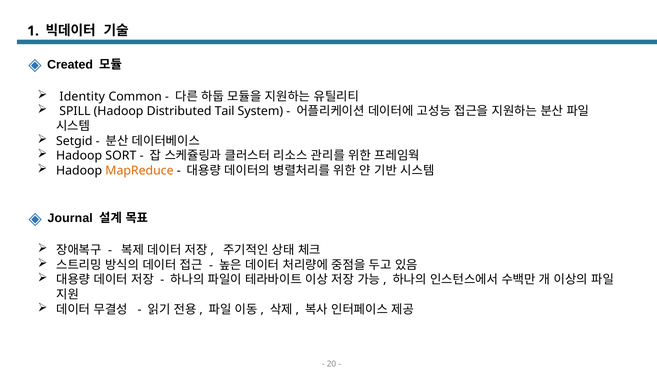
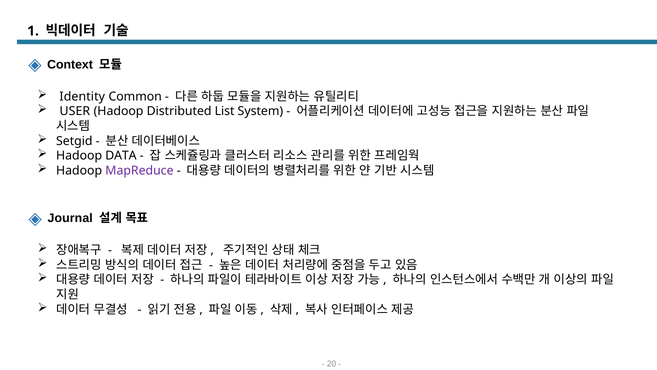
Created: Created -> Context
SPILL: SPILL -> USER
Tail: Tail -> List
SORT: SORT -> DATA
MapReduce colour: orange -> purple
